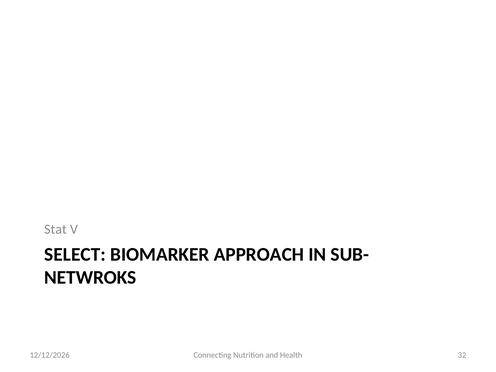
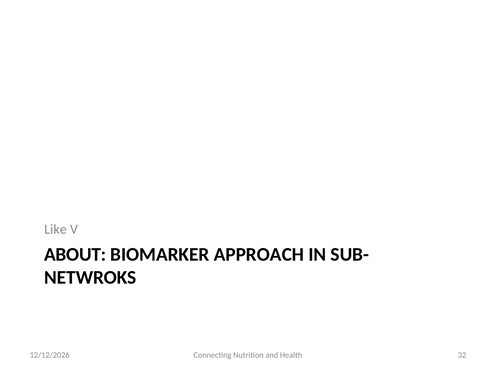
Stat: Stat -> Like
SELECT: SELECT -> ABOUT
